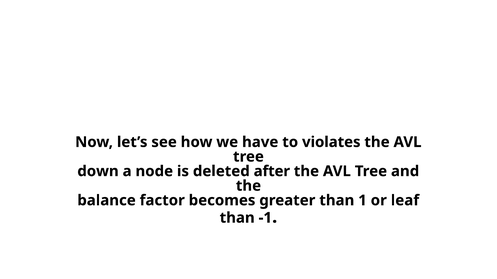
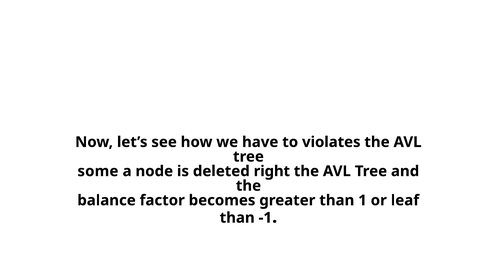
down: down -> some
after: after -> right
